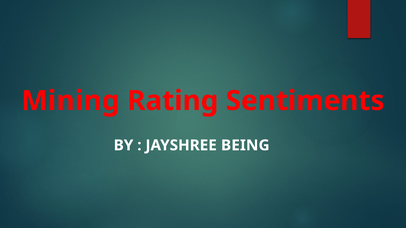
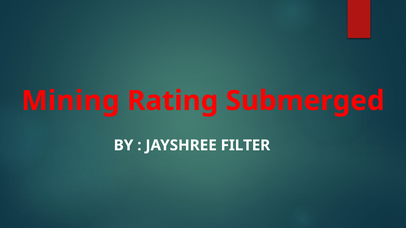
Sentiments: Sentiments -> Submerged
BEING: BEING -> FILTER
